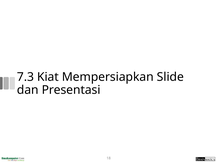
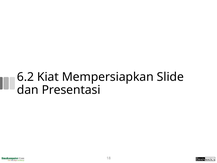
7.3: 7.3 -> 6.2
